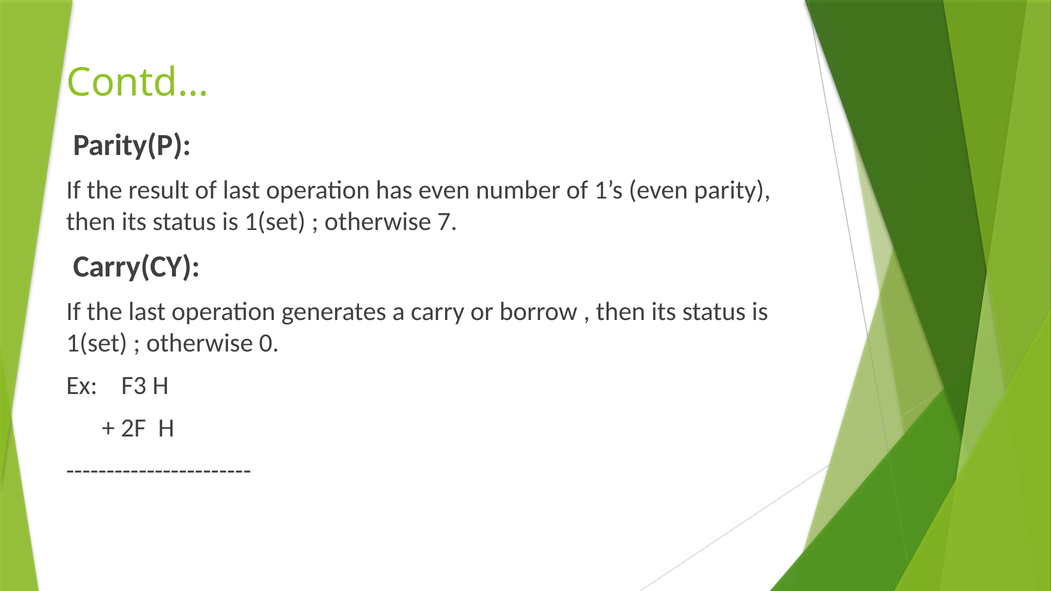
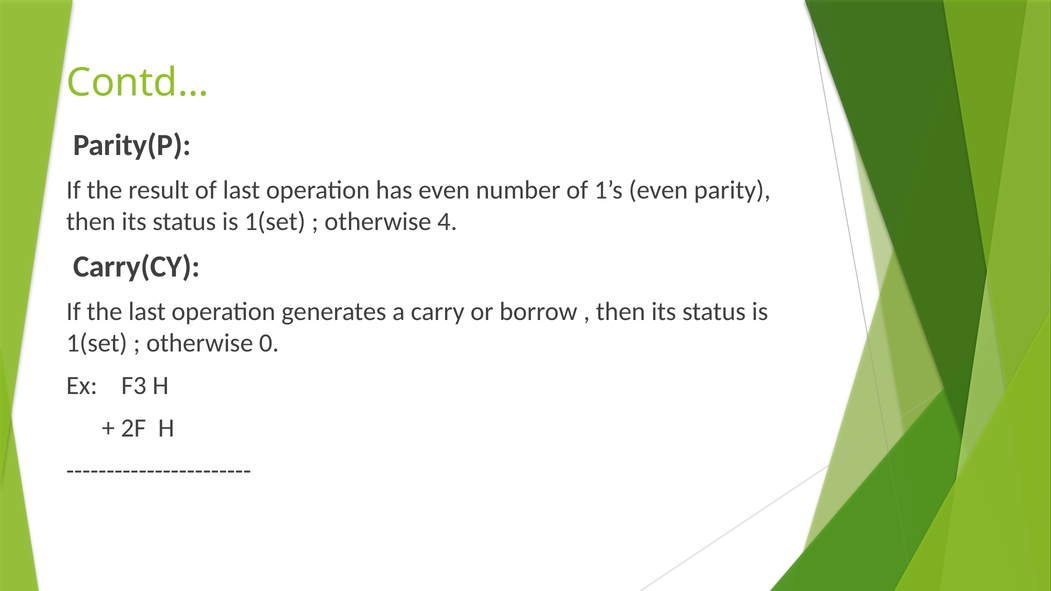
7: 7 -> 4
